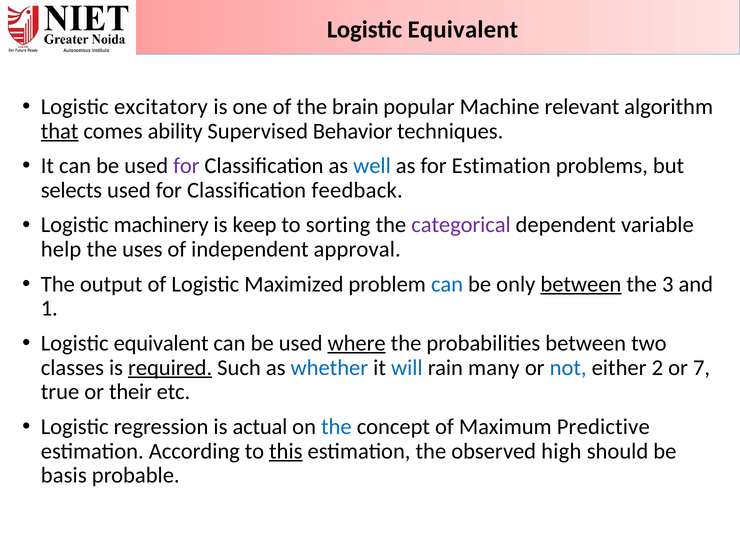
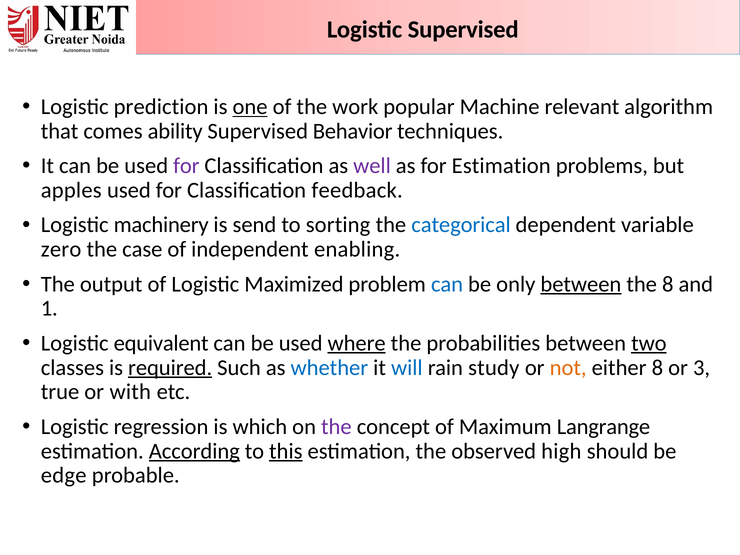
Equivalent at (463, 29): Equivalent -> Supervised
excitatory: excitatory -> prediction
one underline: none -> present
brain: brain -> work
that underline: present -> none
well colour: blue -> purple
selects: selects -> apples
keep: keep -> send
categorical colour: purple -> blue
help: help -> zero
uses: uses -> case
approval: approval -> enabling
the 3: 3 -> 8
two underline: none -> present
many: many -> study
not colour: blue -> orange
either 2: 2 -> 8
7: 7 -> 3
their: their -> with
actual: actual -> which
the at (336, 427) colour: blue -> purple
Predictive: Predictive -> Langrange
According underline: none -> present
basis: basis -> edge
